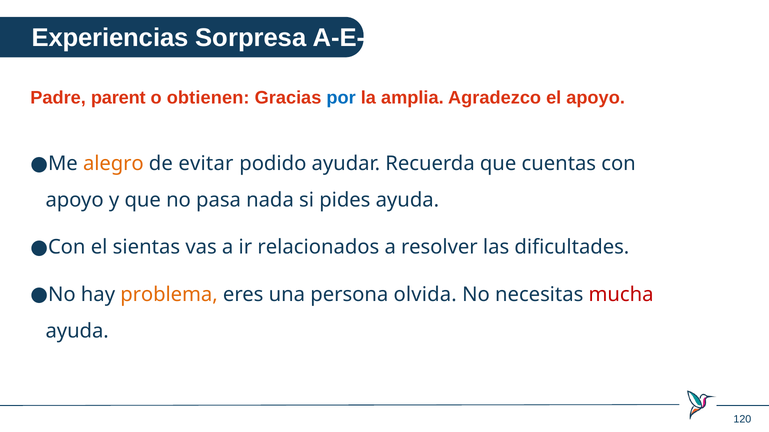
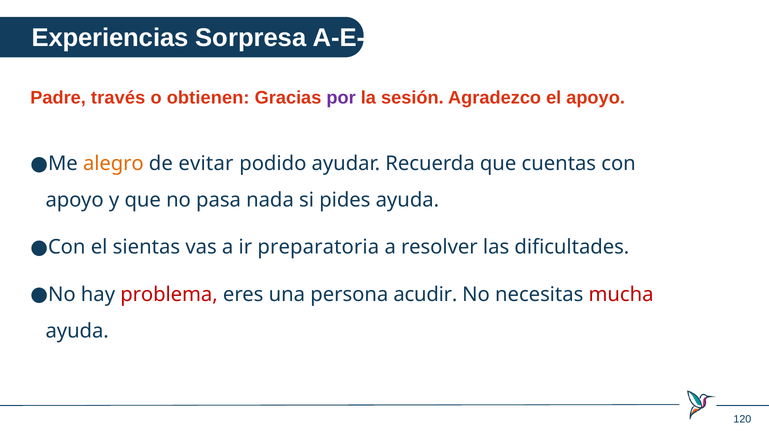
parent: parent -> través
por colour: blue -> purple
amplia: amplia -> sesión
relacionados: relacionados -> preparatoria
problema colour: orange -> red
olvida: olvida -> acudir
